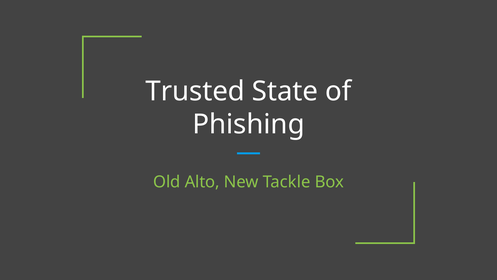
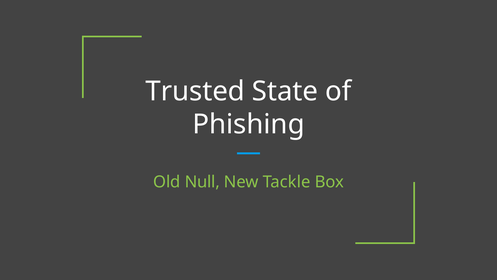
Alto: Alto -> Null
